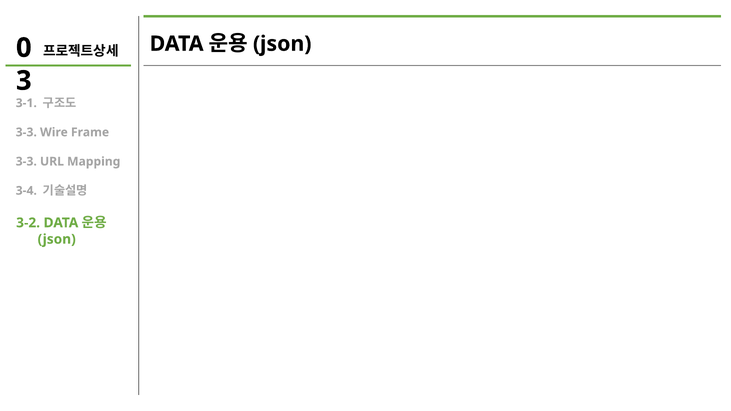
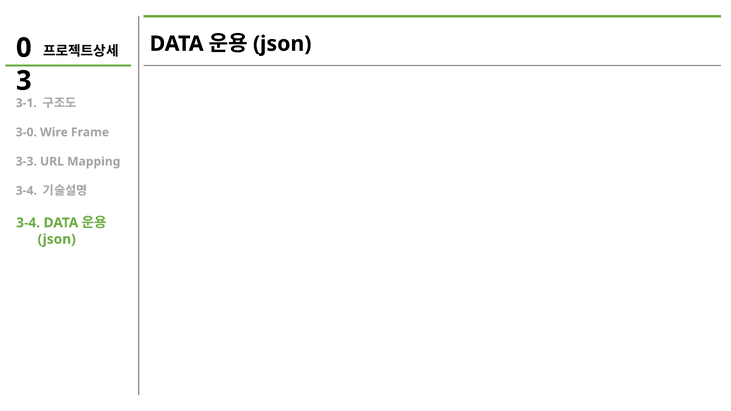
3-3 at (26, 132): 3-3 -> 3-0
3-2 at (28, 223): 3-2 -> 3-4
